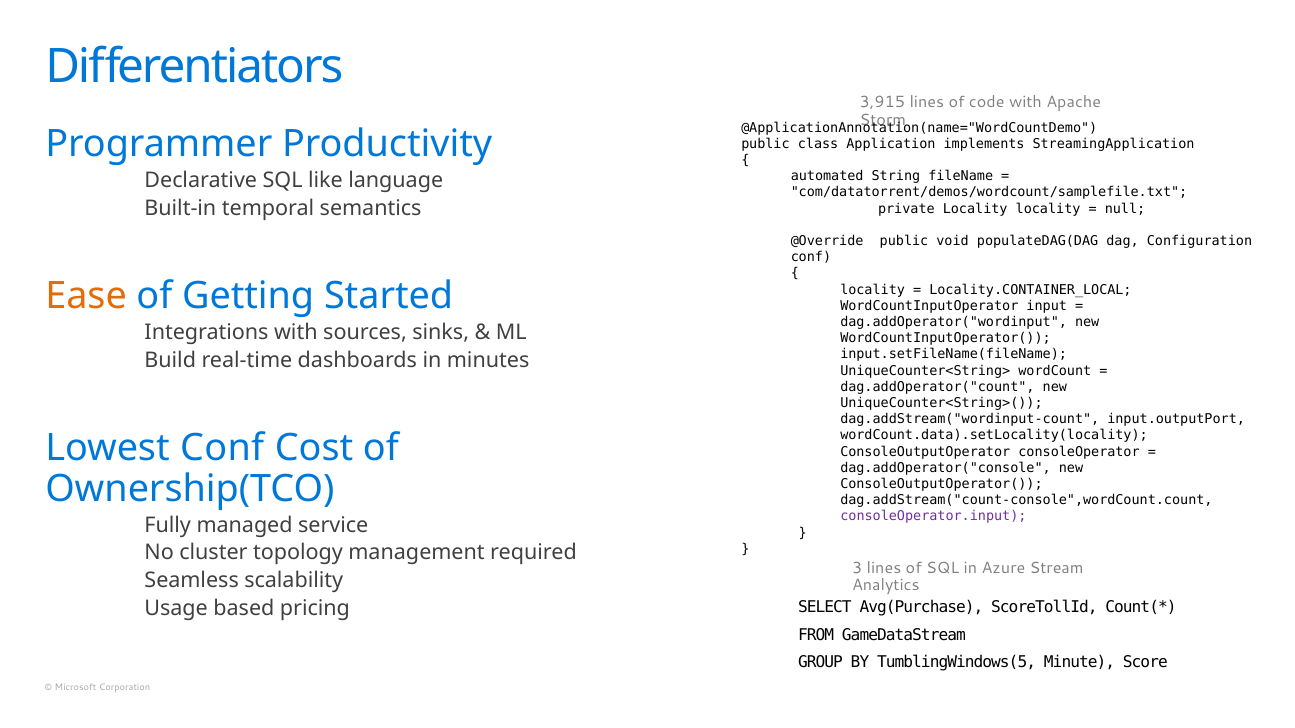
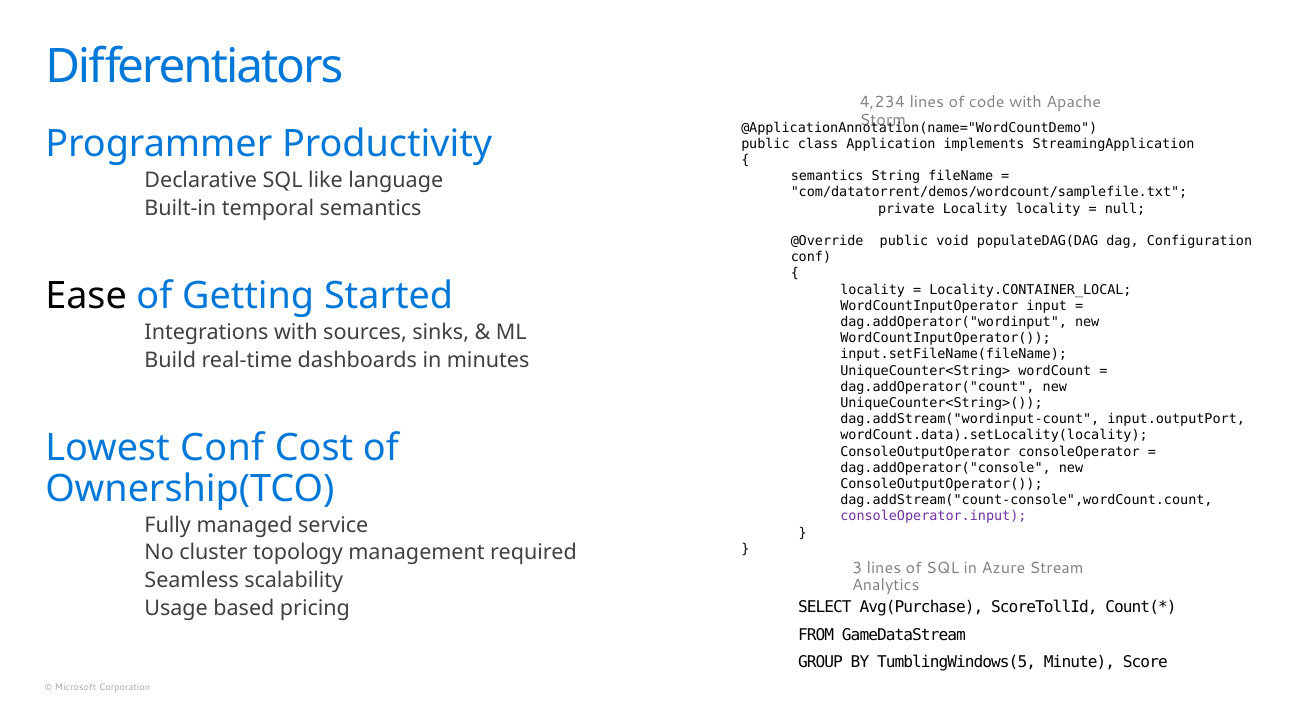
3,915: 3,915 -> 4,234
automated at (827, 176): automated -> semantics
Ease colour: orange -> black
